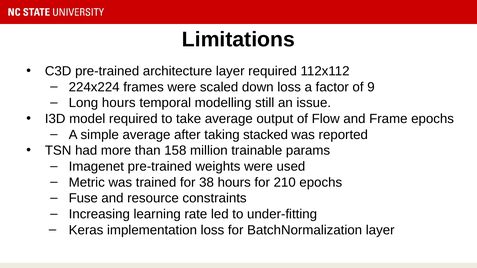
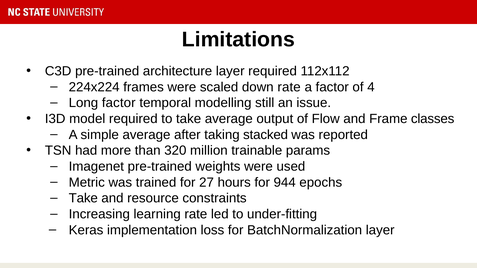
down loss: loss -> rate
9: 9 -> 4
Long hours: hours -> factor
Frame epochs: epochs -> classes
158: 158 -> 320
38: 38 -> 27
210: 210 -> 944
Fuse at (83, 198): Fuse -> Take
